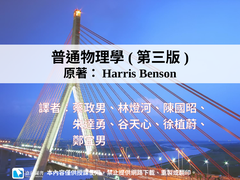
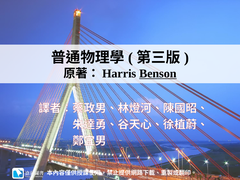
Benson underline: none -> present
